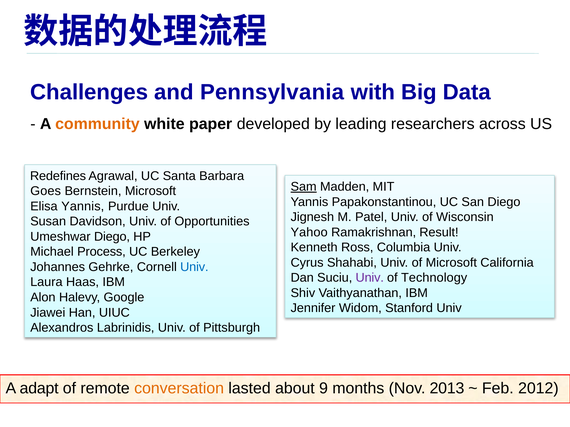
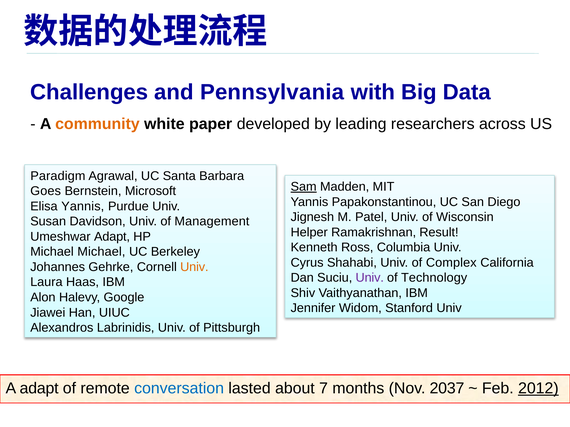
Redefines: Redefines -> Paradigm
Opportunities: Opportunities -> Management
Yahoo: Yahoo -> Helper
Umeshwar Diego: Diego -> Adapt
Michael Process: Process -> Michael
of Microsoft: Microsoft -> Complex
Univ at (194, 267) colour: blue -> orange
conversation colour: orange -> blue
9: 9 -> 7
2013: 2013 -> 2037
2012 underline: none -> present
